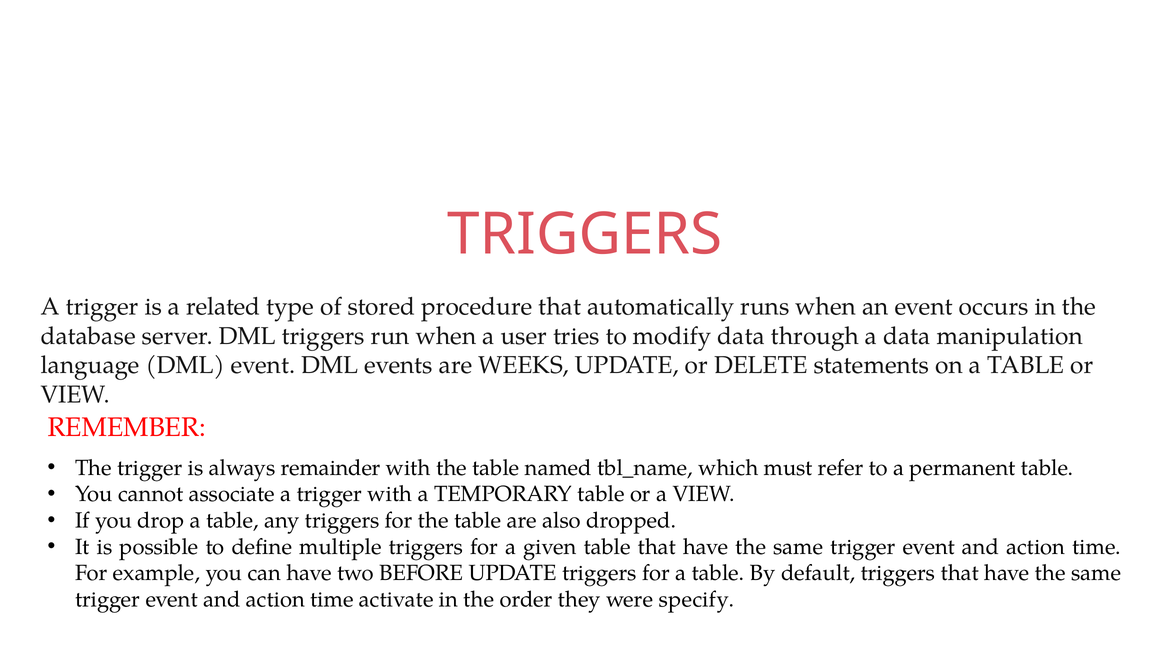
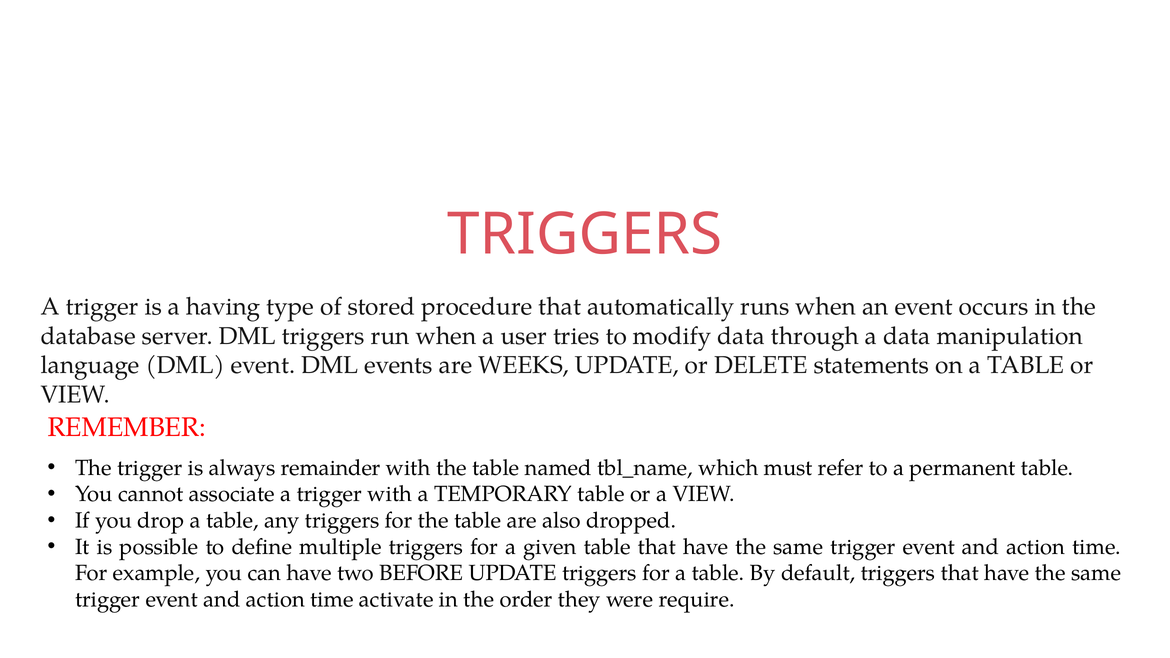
related: related -> having
specify: specify -> require
